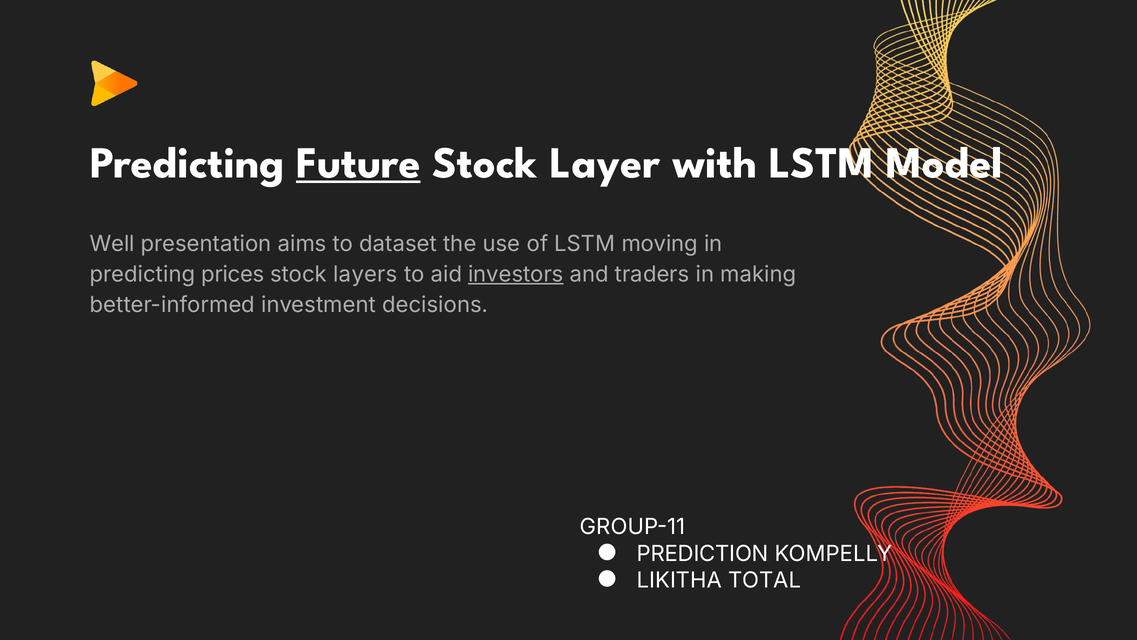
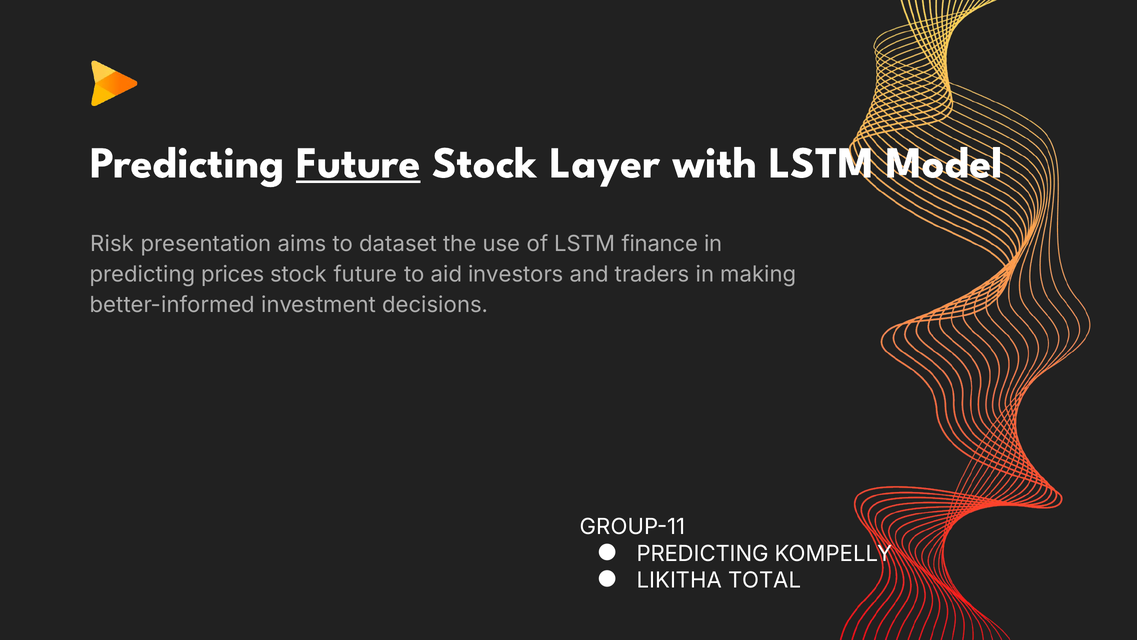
Well: Well -> Risk
moving: moving -> finance
stock layers: layers -> future
investors underline: present -> none
PREDICTION at (703, 553): PREDICTION -> PREDICTING
